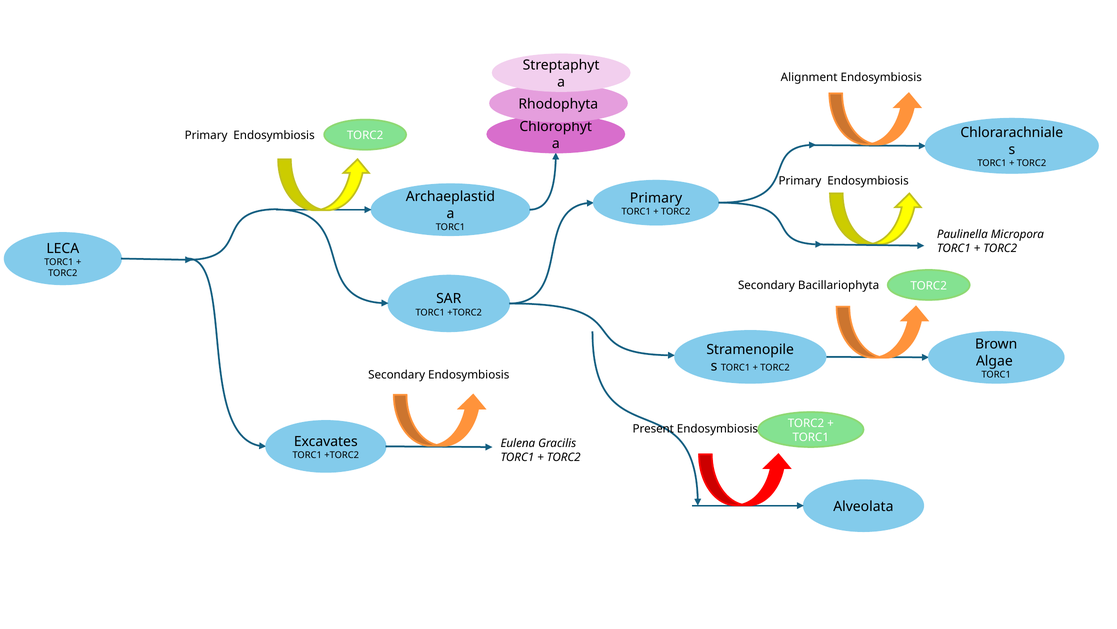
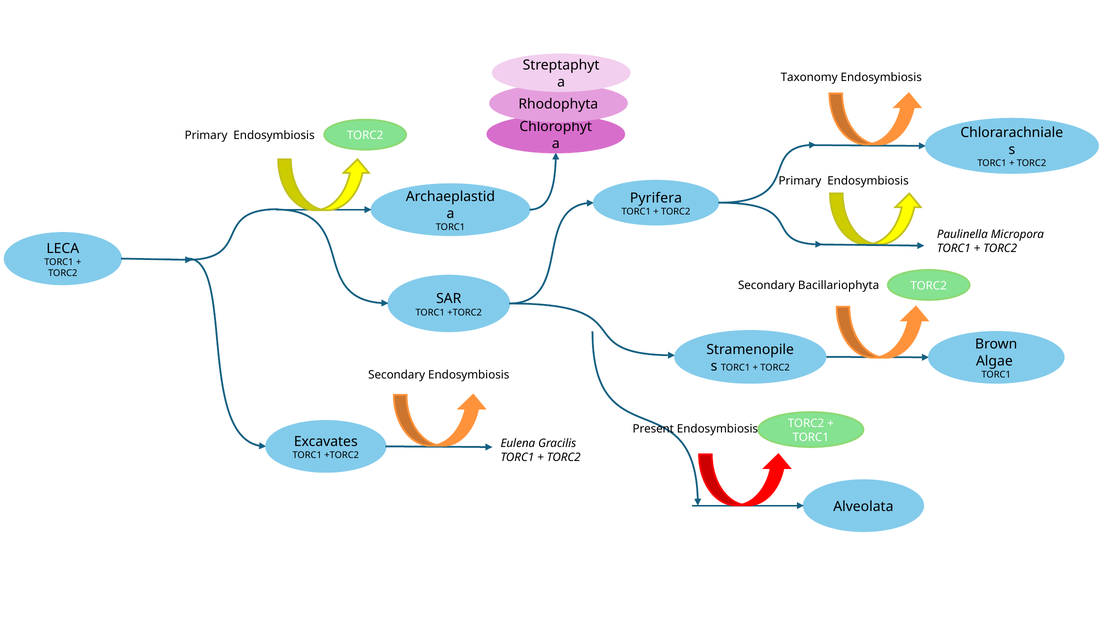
Alignment: Alignment -> Taxonomy
Primary at (656, 198): Primary -> Pyrifera
